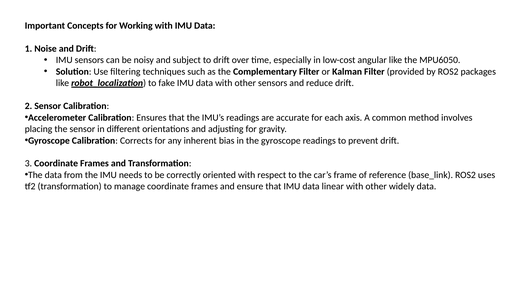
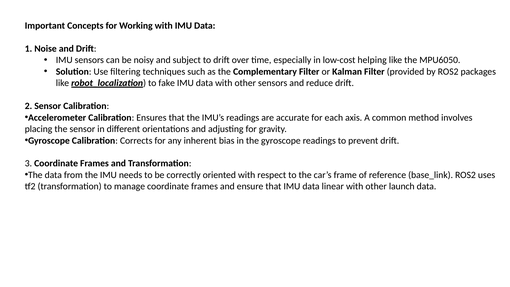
angular: angular -> helping
widely: widely -> launch
